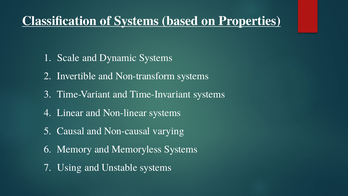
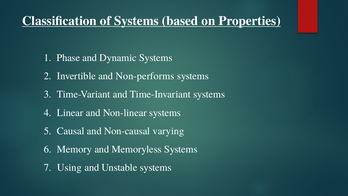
Scale: Scale -> Phase
Non-transform: Non-transform -> Non-performs
